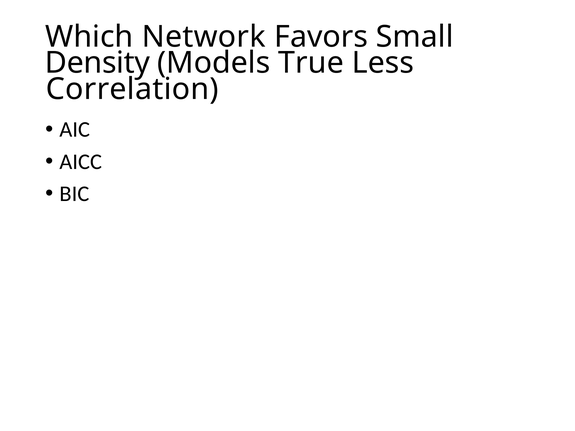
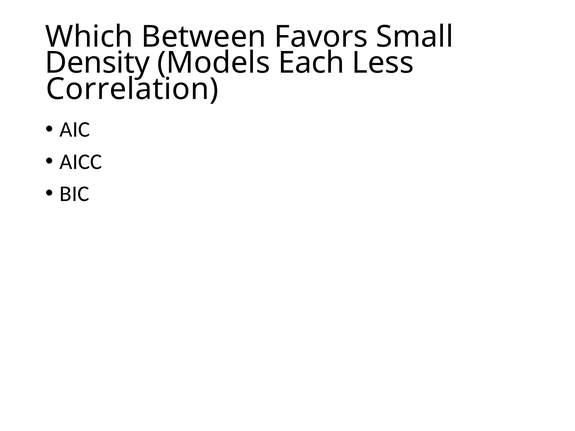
Network: Network -> Between
True: True -> Each
